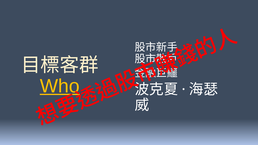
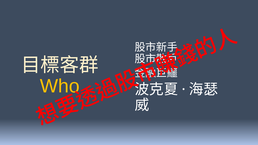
Who underline: present -> none
